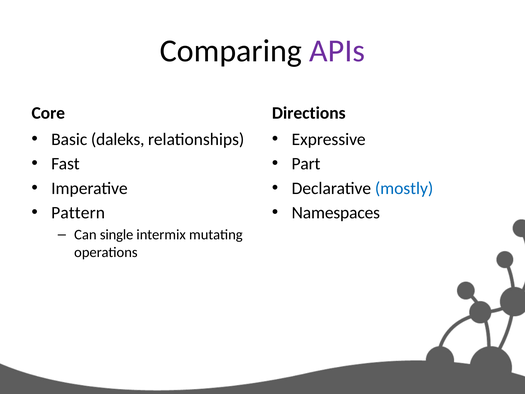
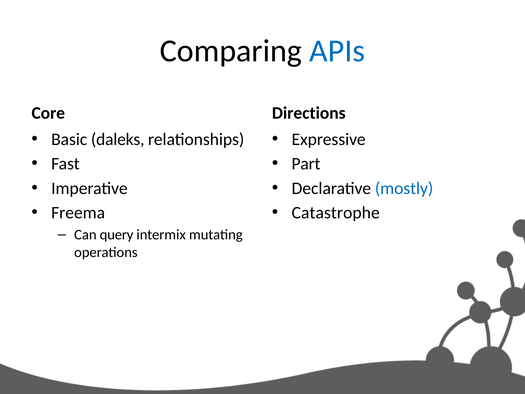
APIs colour: purple -> blue
Pattern: Pattern -> Freema
Namespaces: Namespaces -> Catastrophe
single: single -> query
